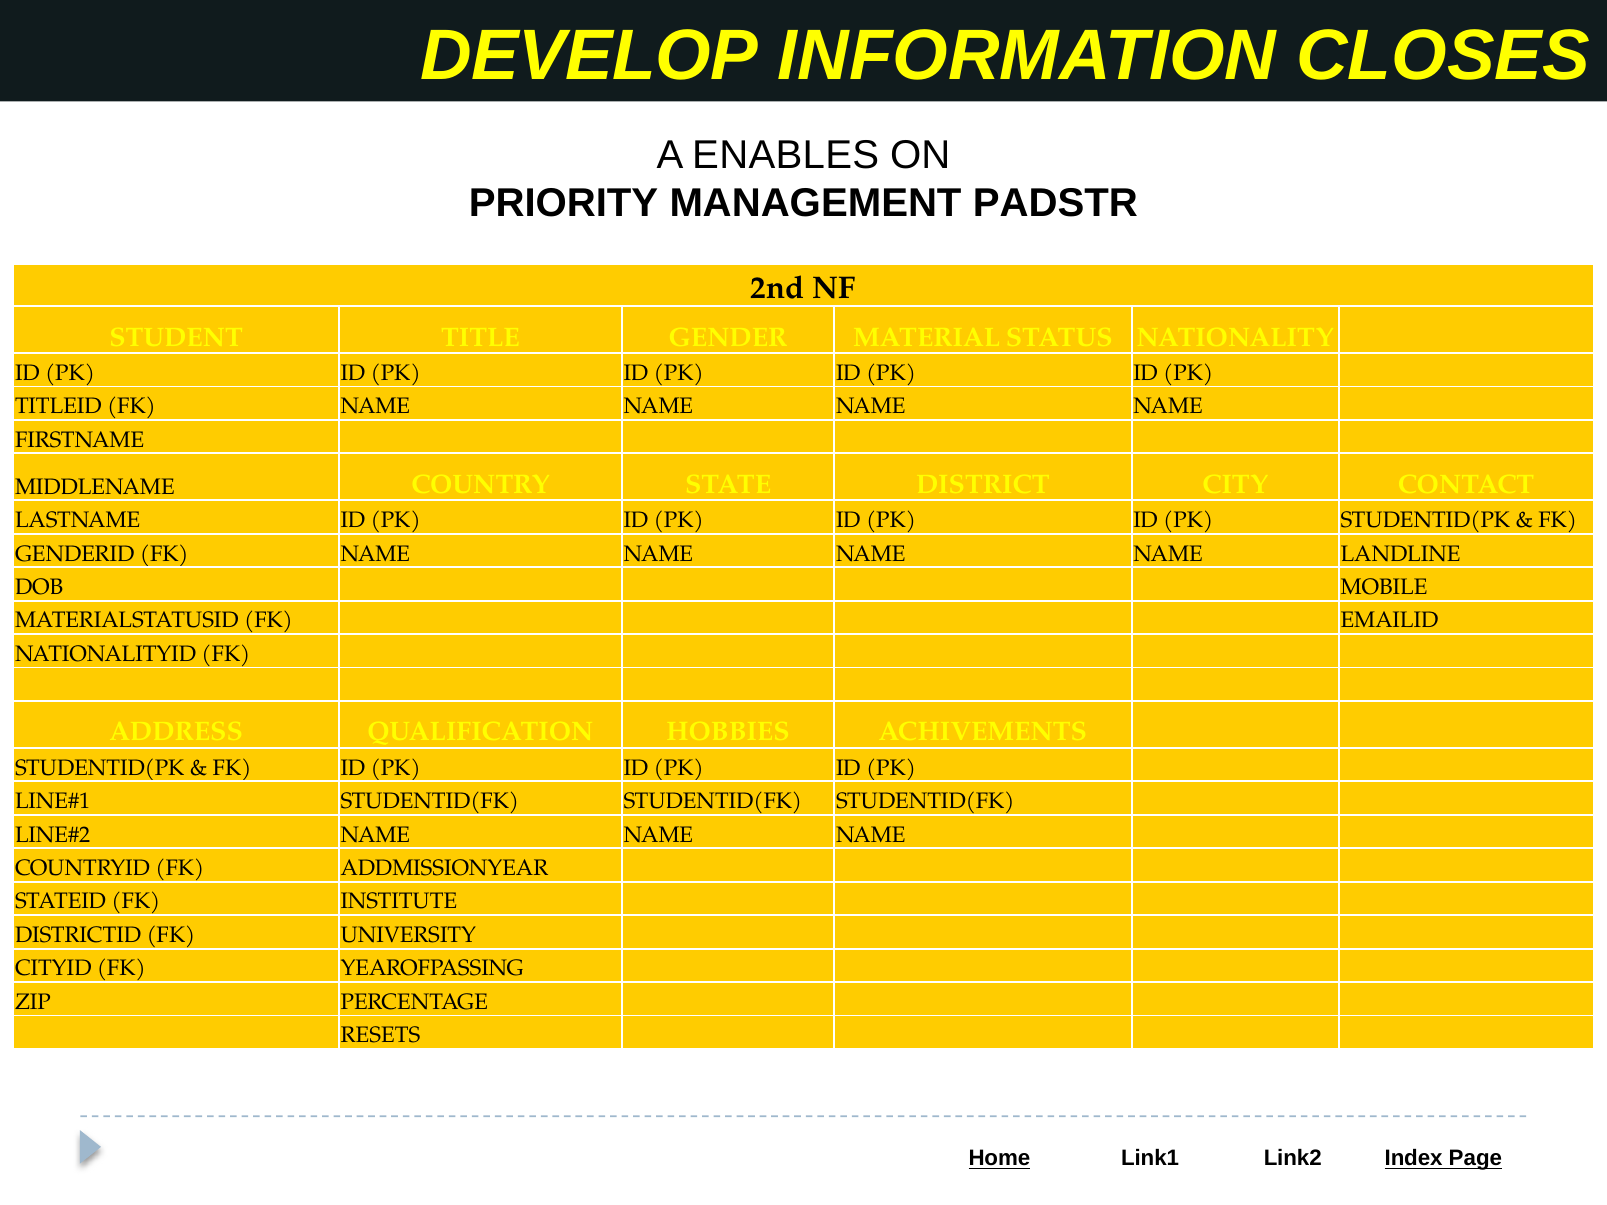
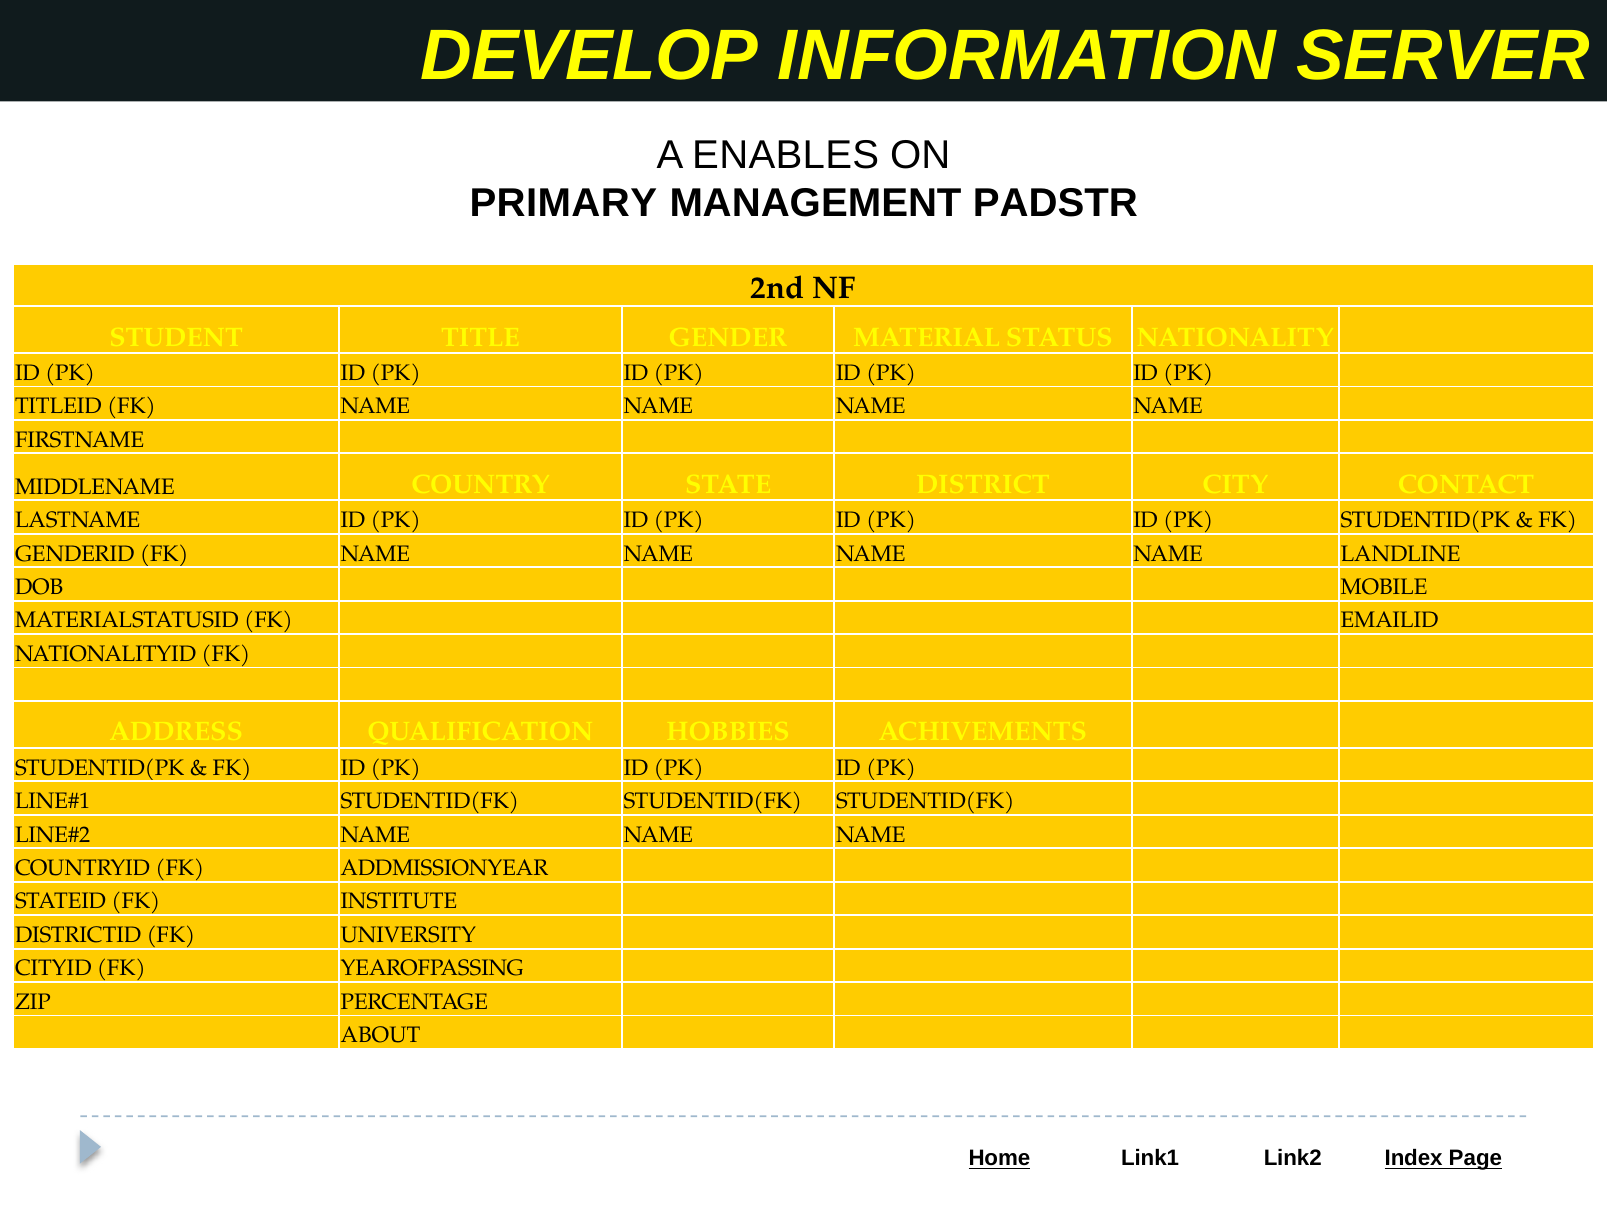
CLOSES: CLOSES -> SERVER
PRIORITY: PRIORITY -> PRIMARY
RESETS: RESETS -> ABOUT
